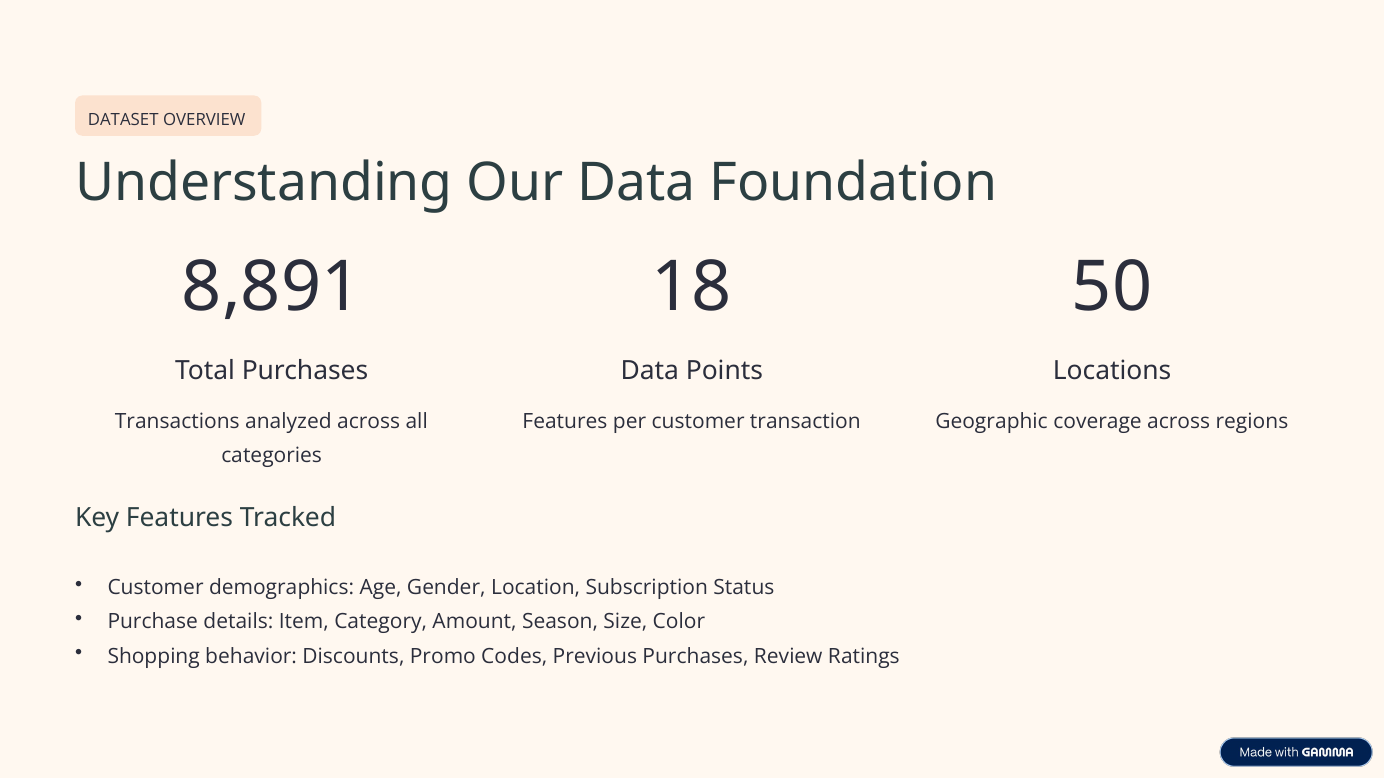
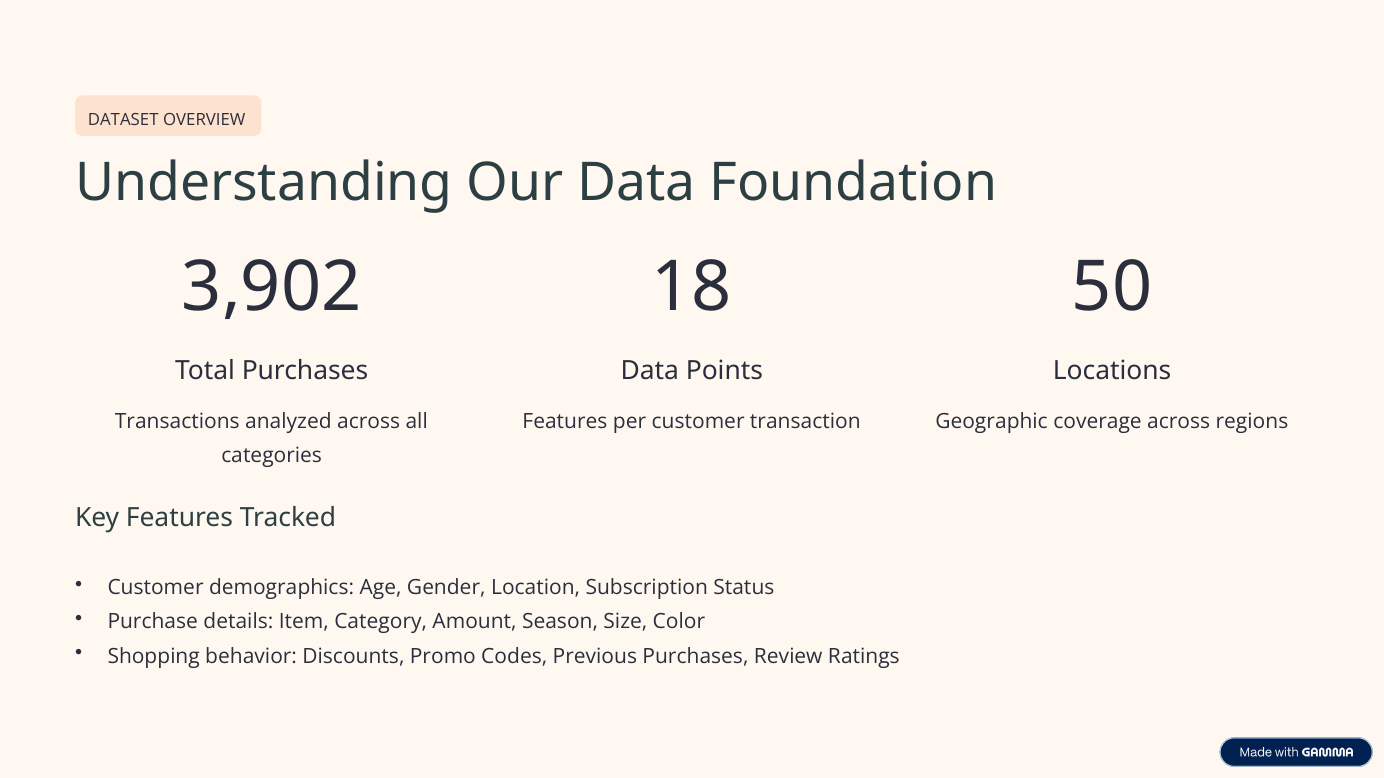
8,891: 8,891 -> 3,902
